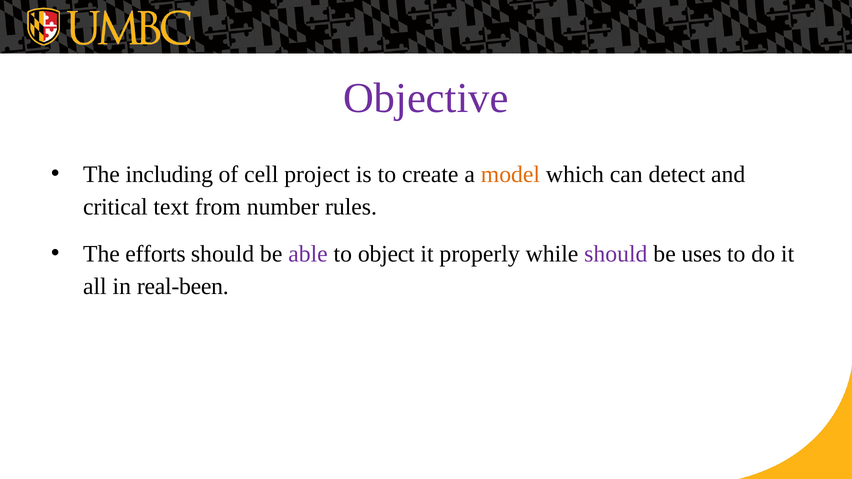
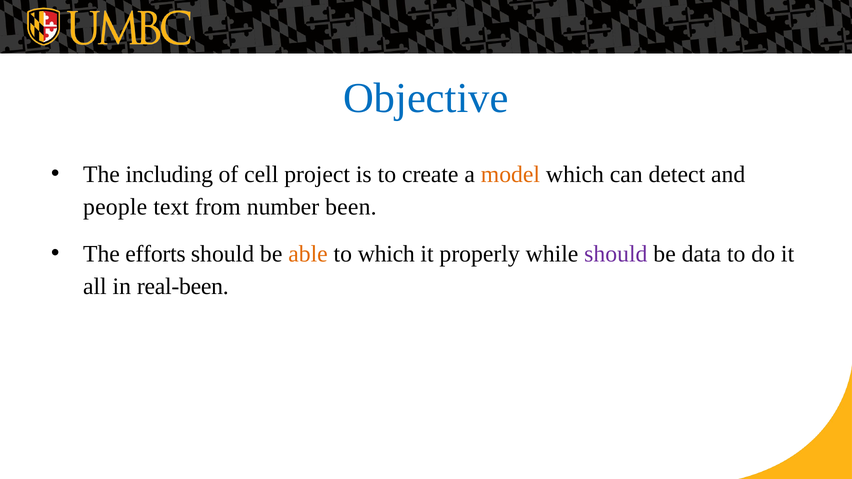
Objective colour: purple -> blue
critical: critical -> people
rules: rules -> been
able colour: purple -> orange
to object: object -> which
uses: uses -> data
